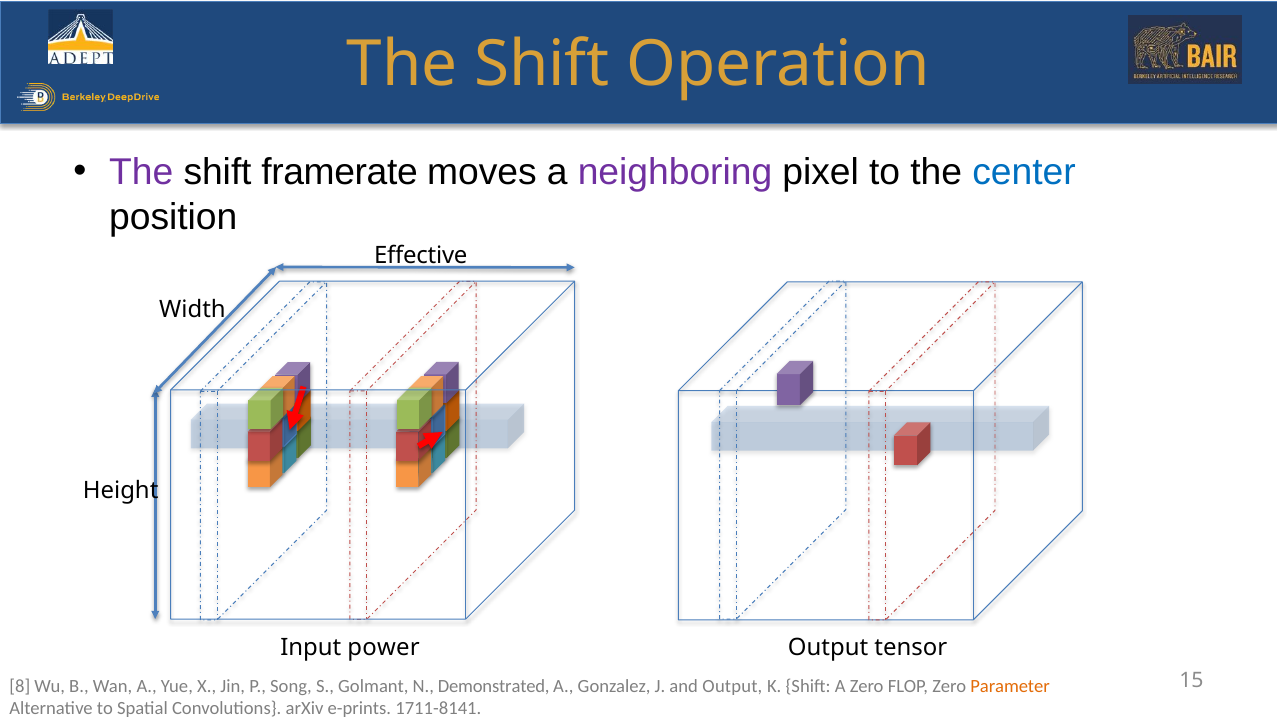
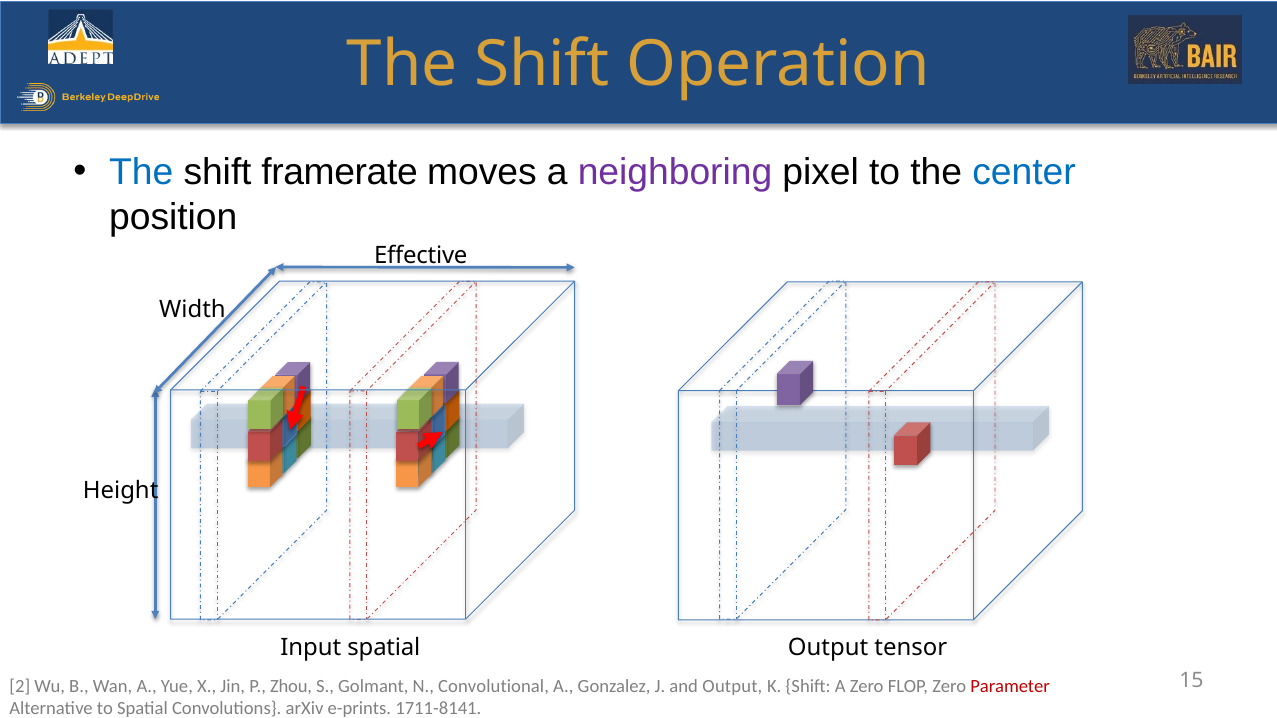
The at (141, 172) colour: purple -> blue
Input power: power -> spatial
8: 8 -> 2
Song: Song -> Zhou
Demonstrated: Demonstrated -> Convolutional
Parameter colour: orange -> red
